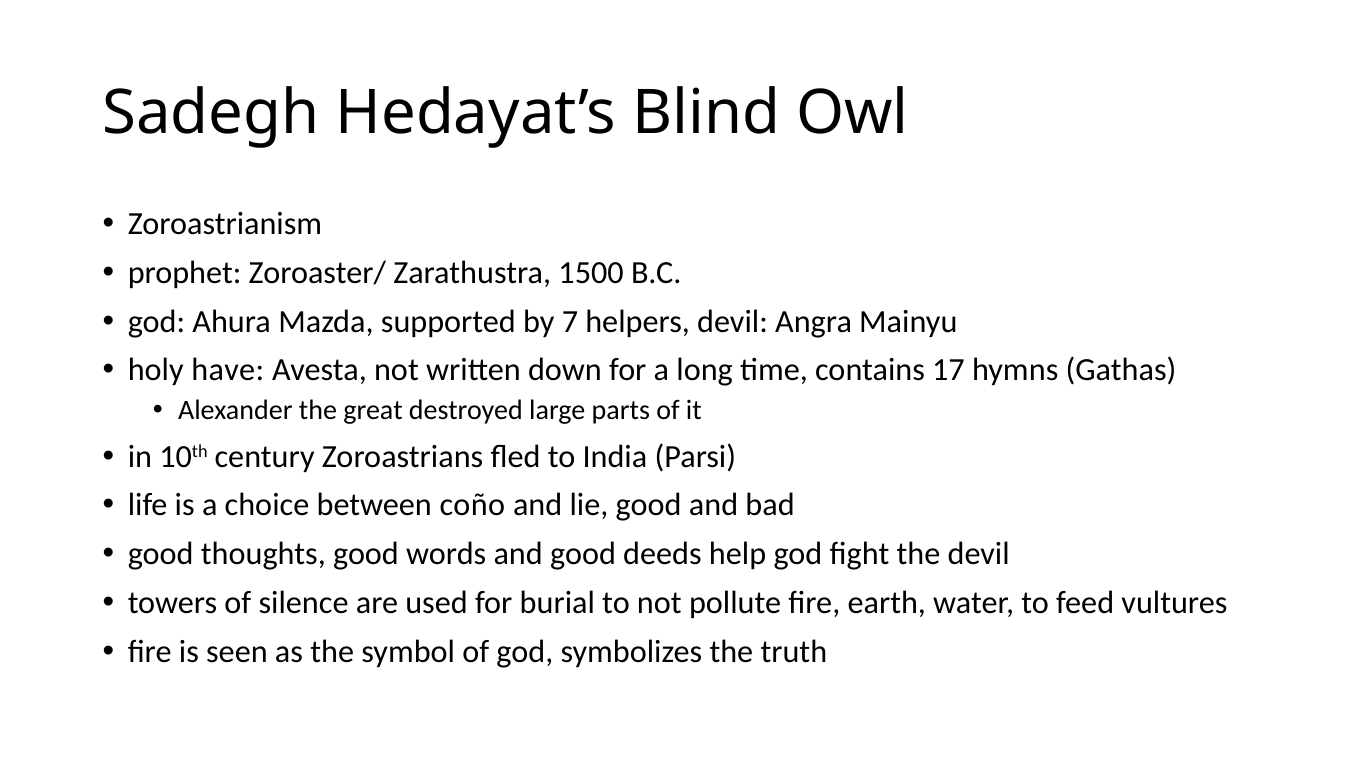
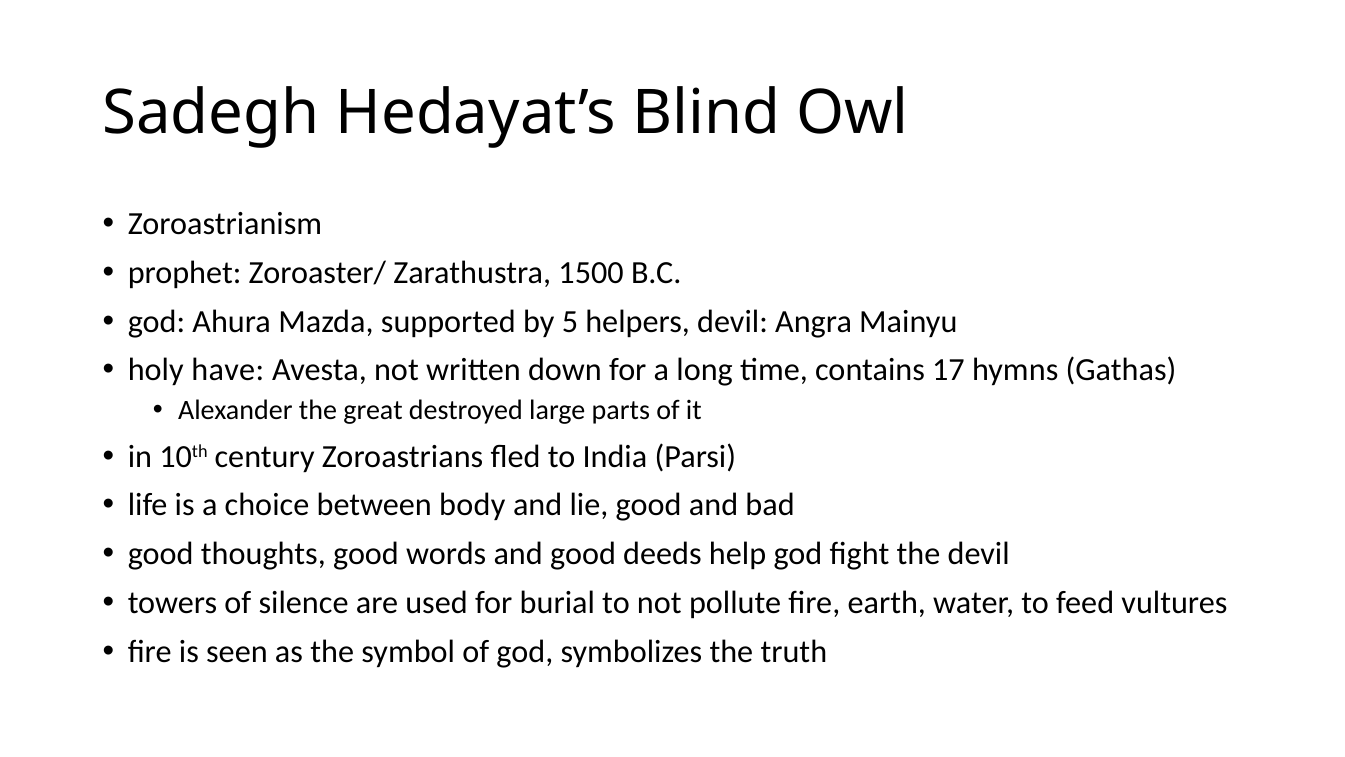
7: 7 -> 5
coño: coño -> body
